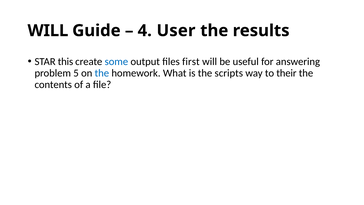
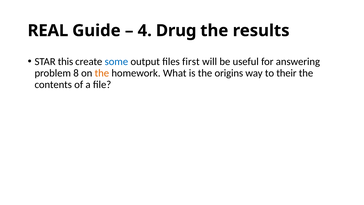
WILL at (48, 31): WILL -> REAL
User: User -> Drug
5: 5 -> 8
the at (102, 73) colour: blue -> orange
scripts: scripts -> origins
